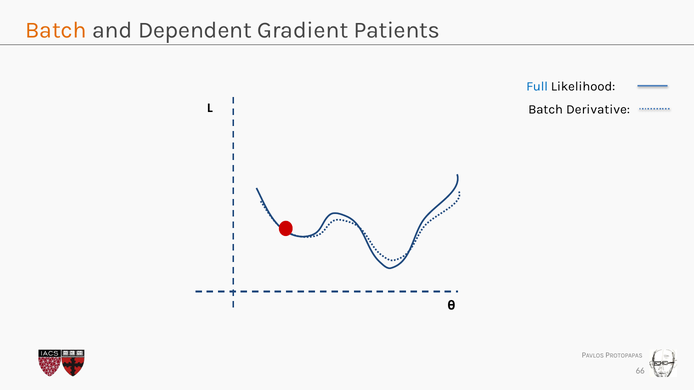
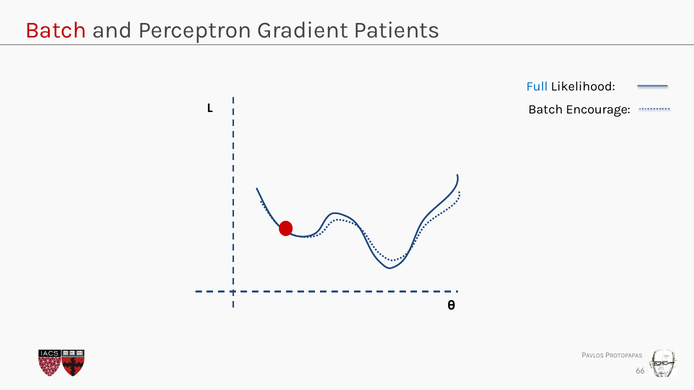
Batch at (56, 30) colour: orange -> red
Dependent: Dependent -> Perceptron
Derivative: Derivative -> Encourage
